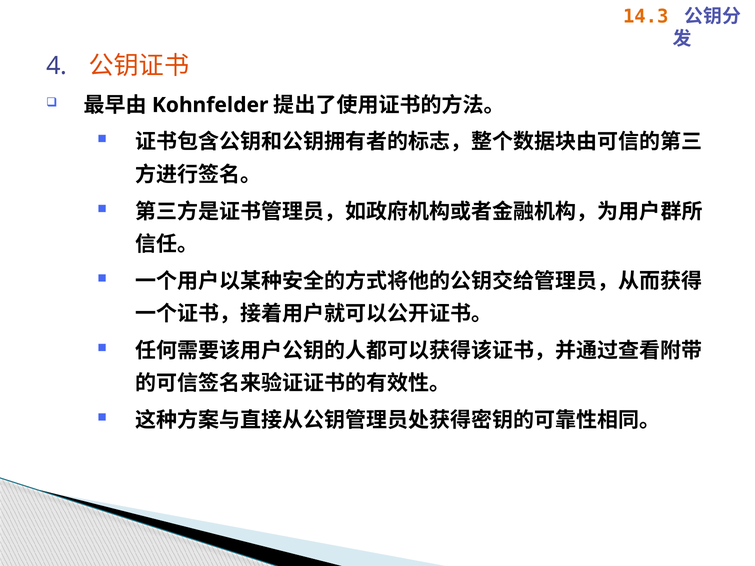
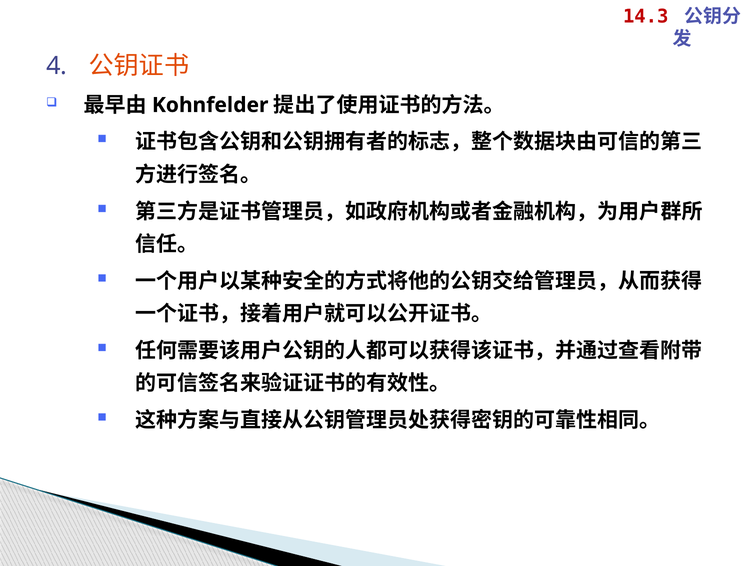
14.3 colour: orange -> red
